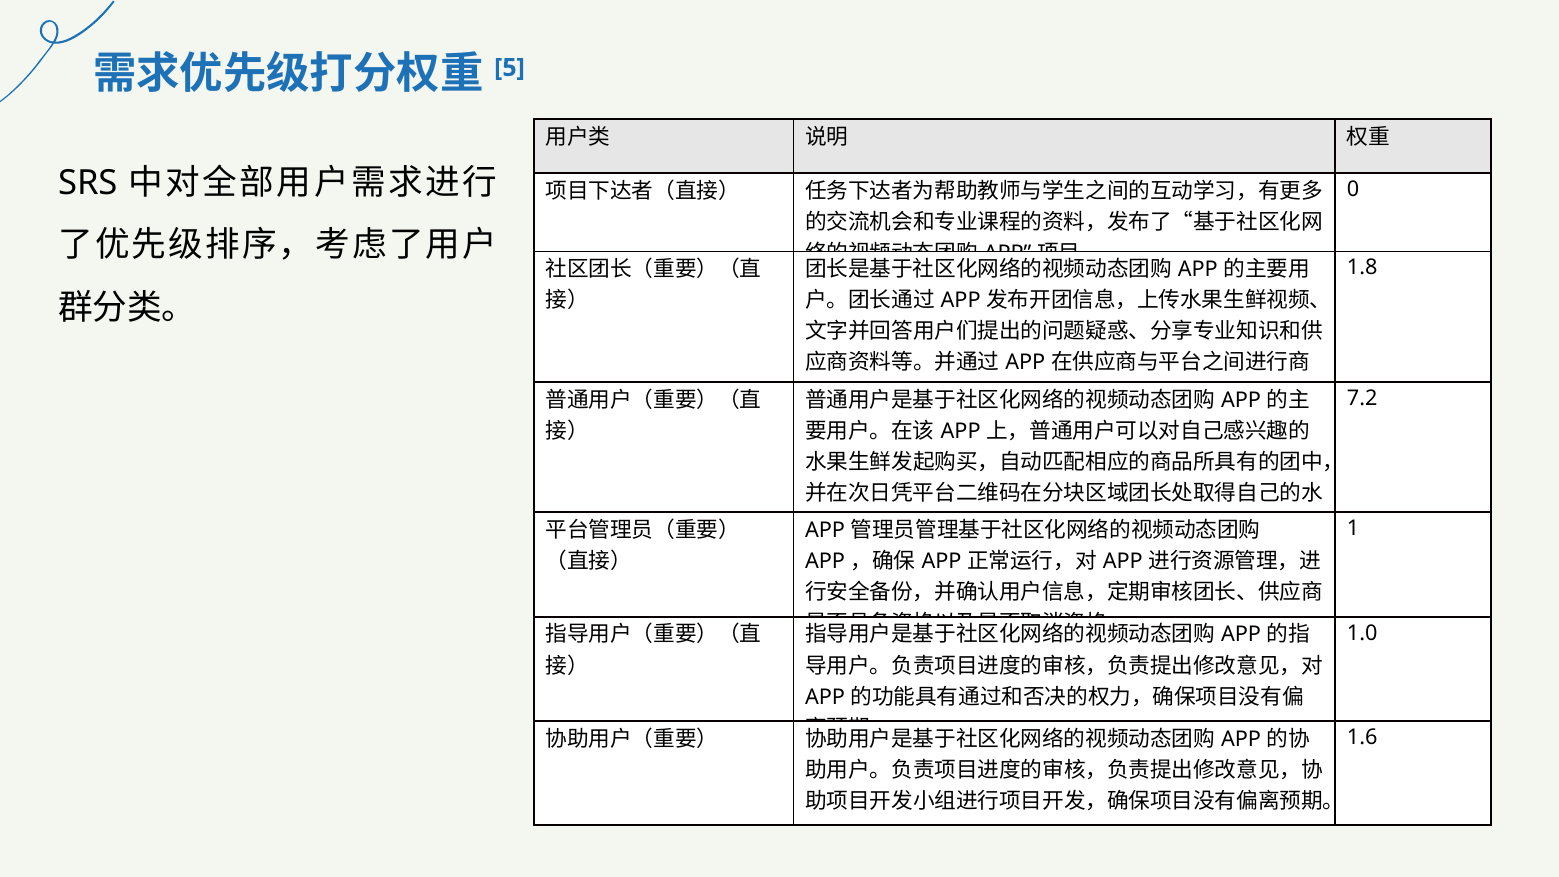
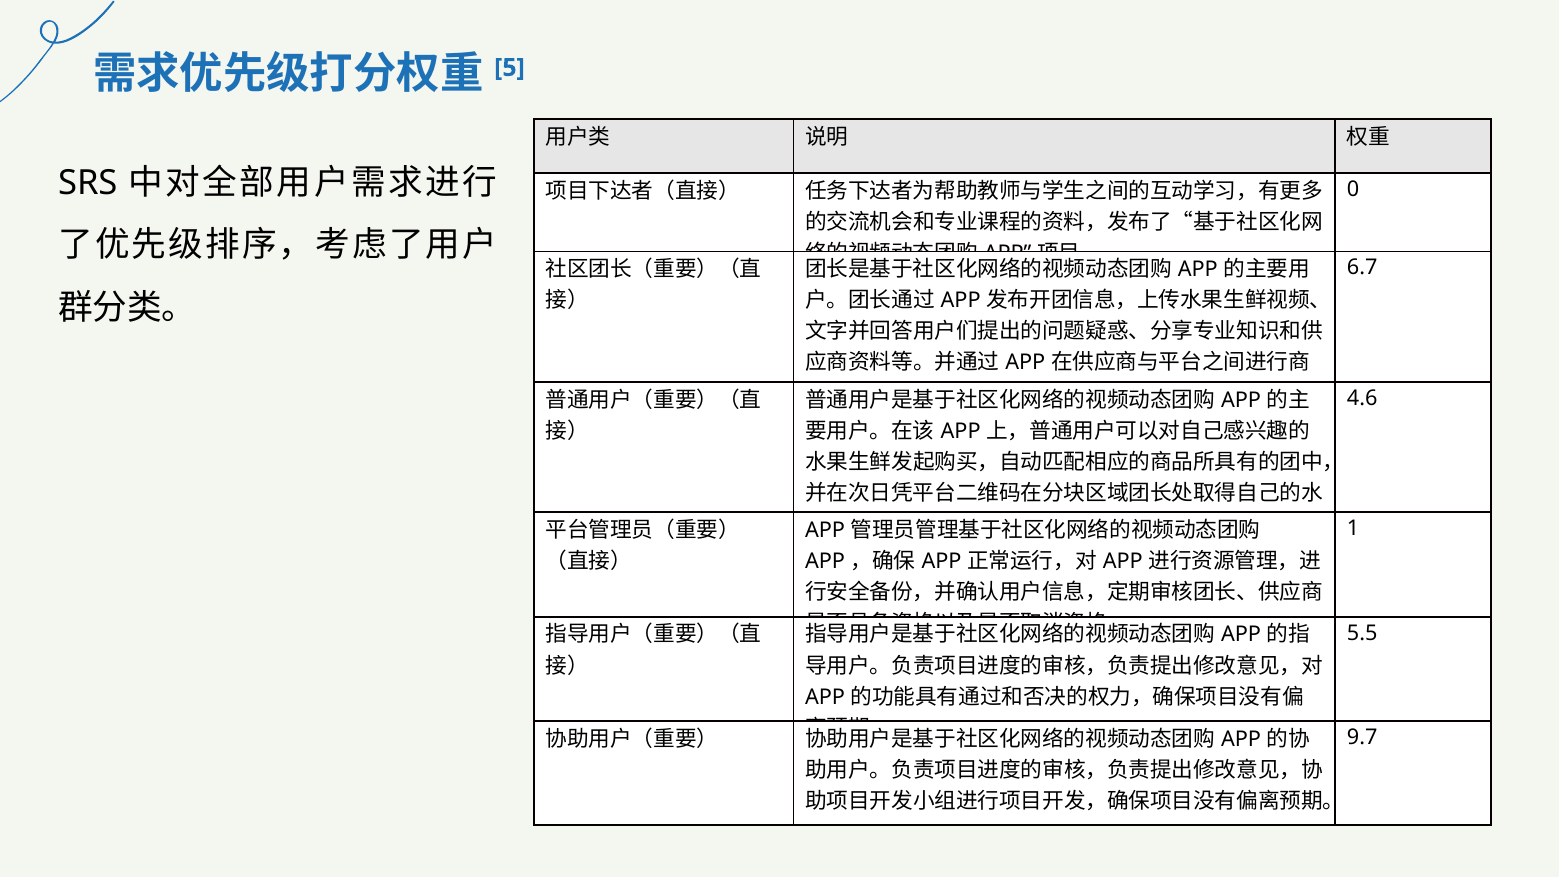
1.8: 1.8 -> 6.7
7.2: 7.2 -> 4.6
1.0: 1.0 -> 5.5
1.6: 1.6 -> 9.7
